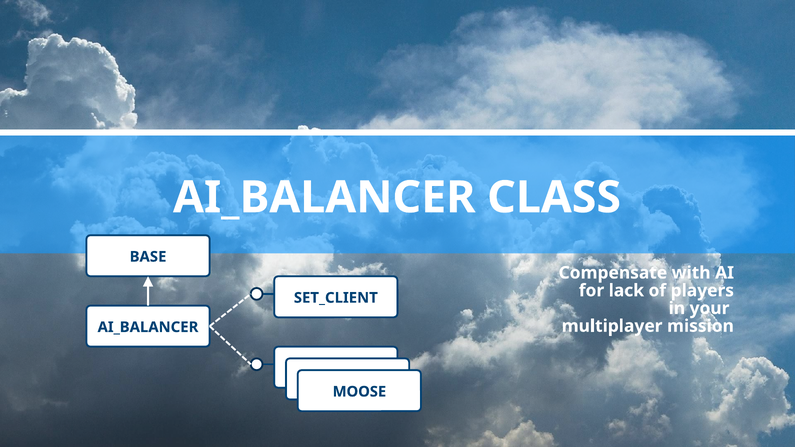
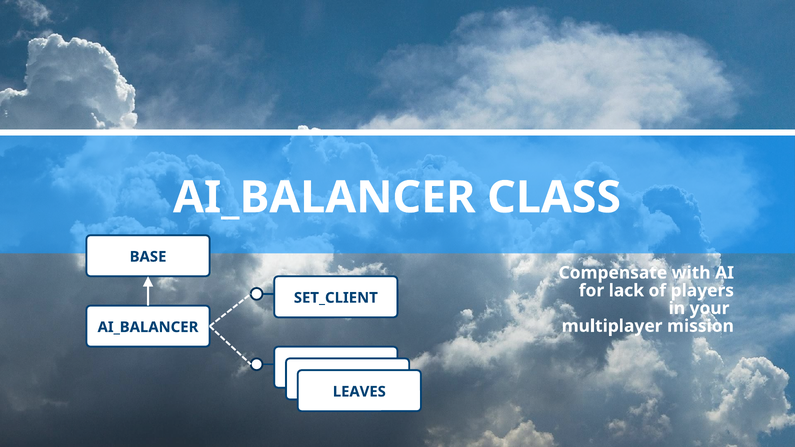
MOOSE: MOOSE -> LEAVES
